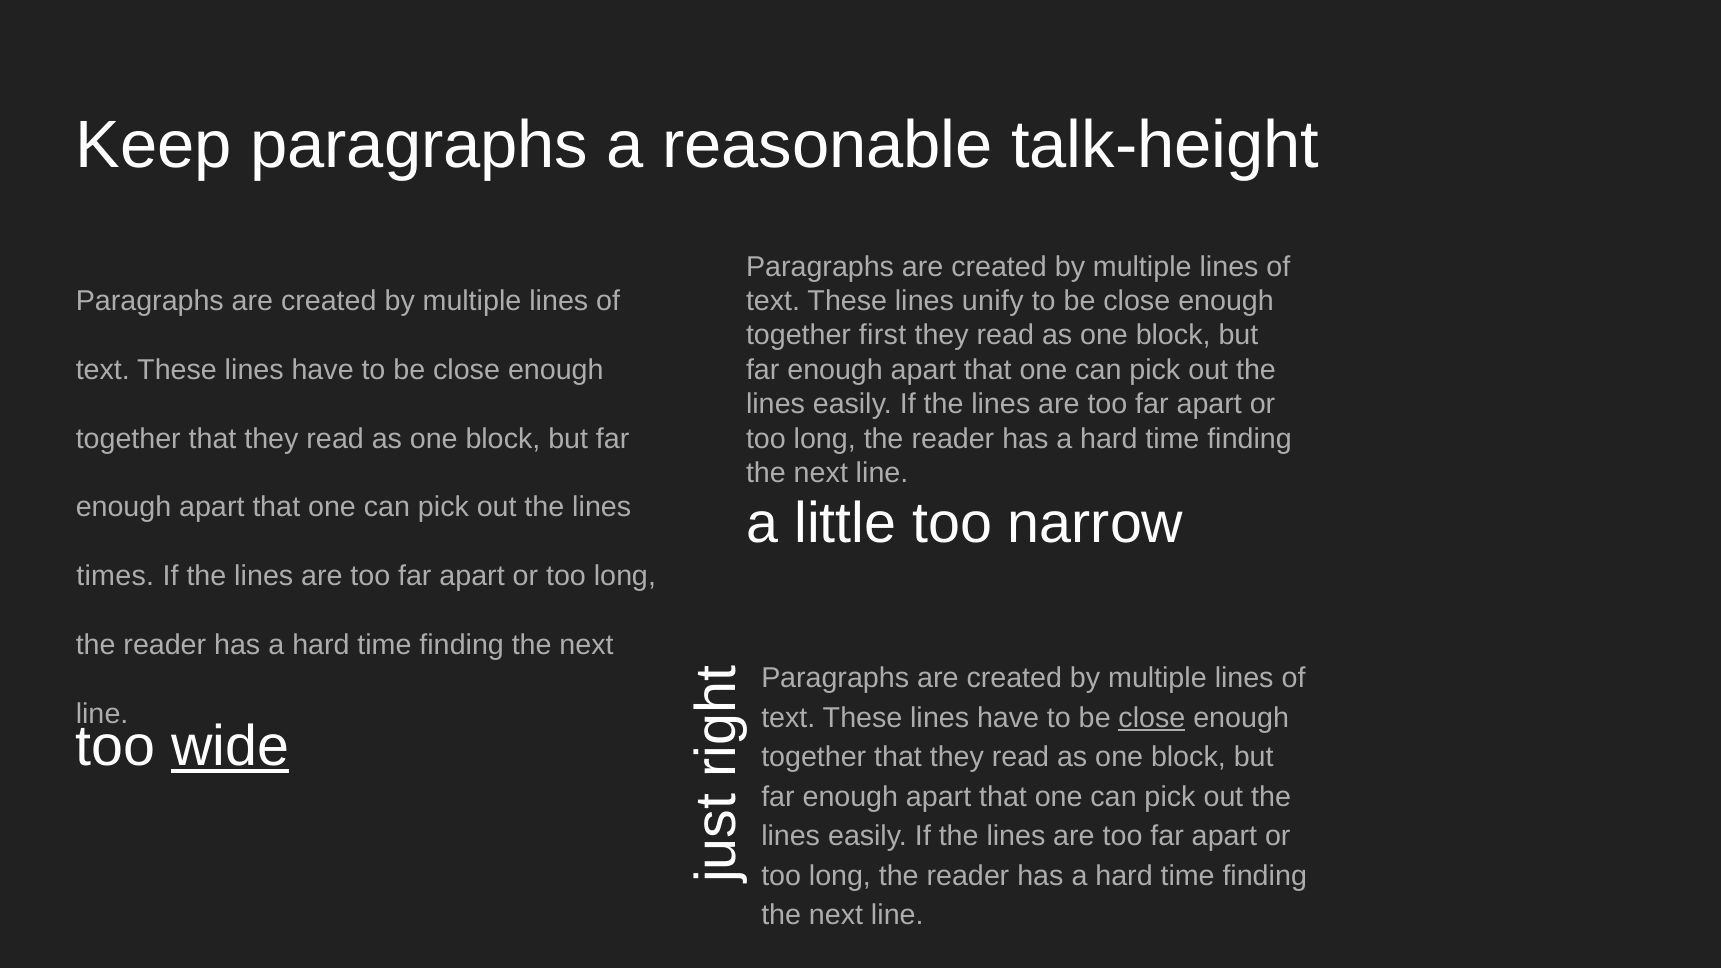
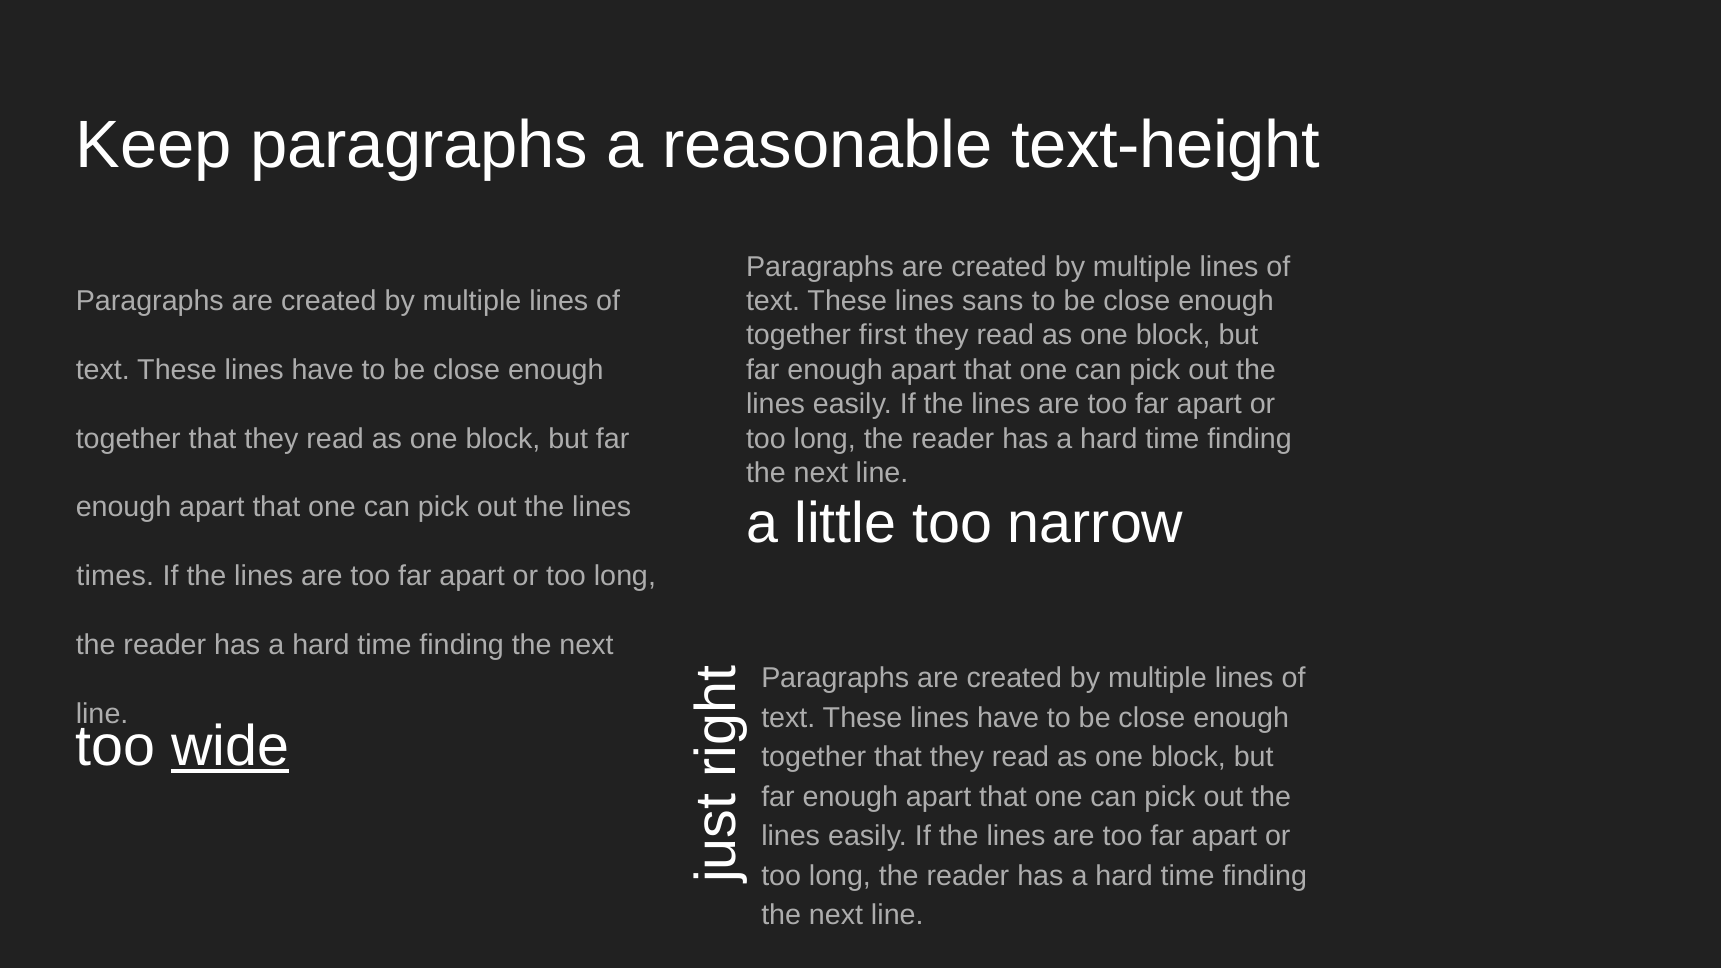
talk-height: talk-height -> text-height
unify: unify -> sans
close at (1152, 718) underline: present -> none
